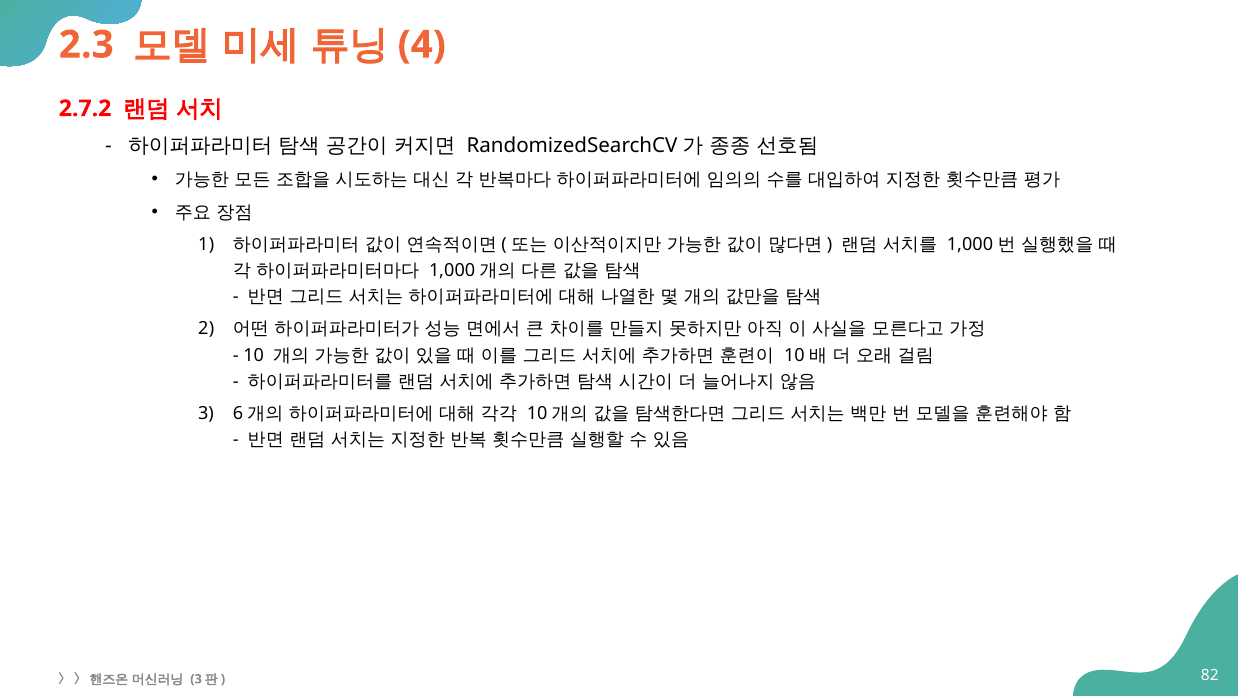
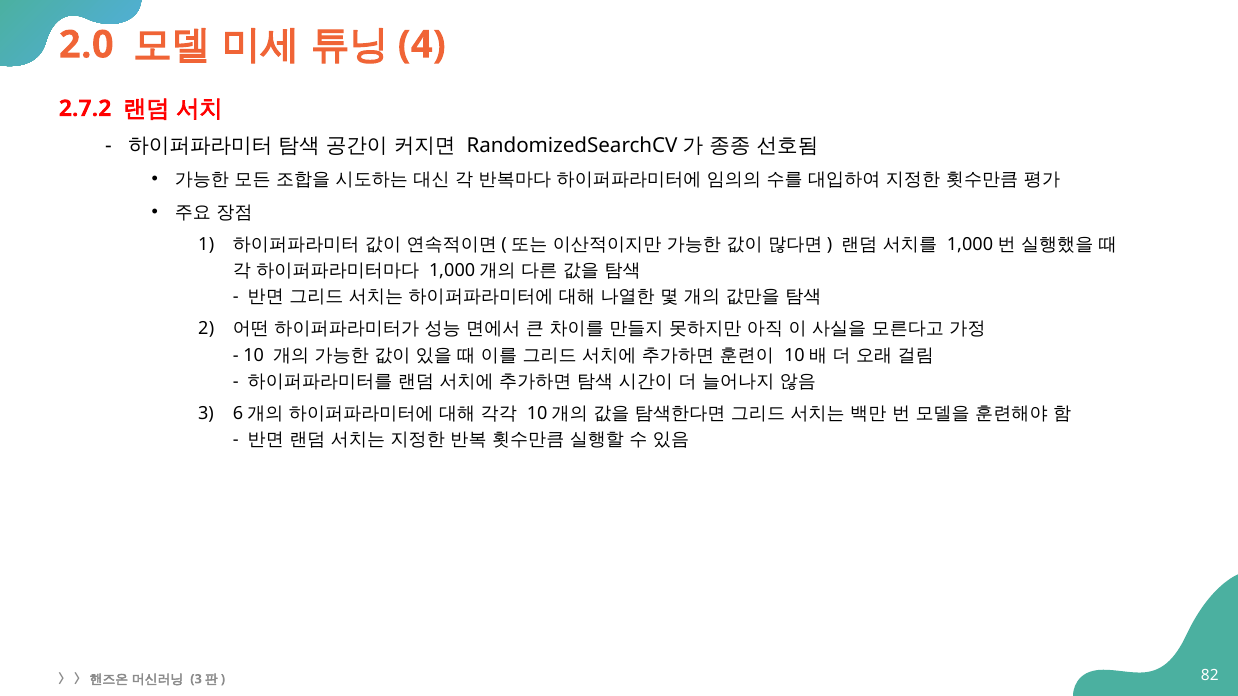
2.3: 2.3 -> 2.0
